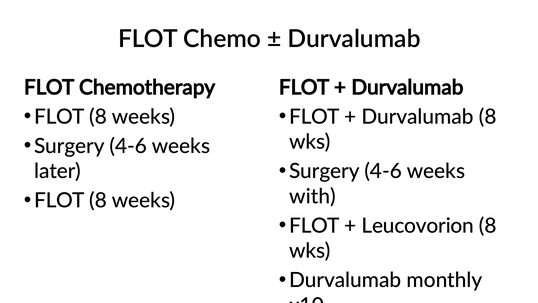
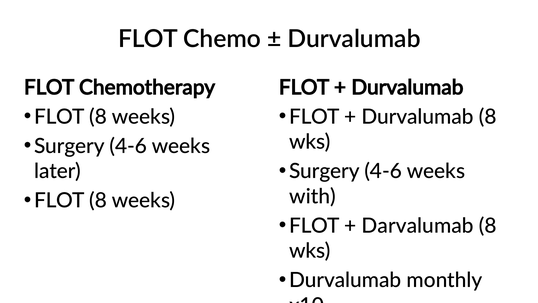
Leucovorion: Leucovorion -> Darvalumab
